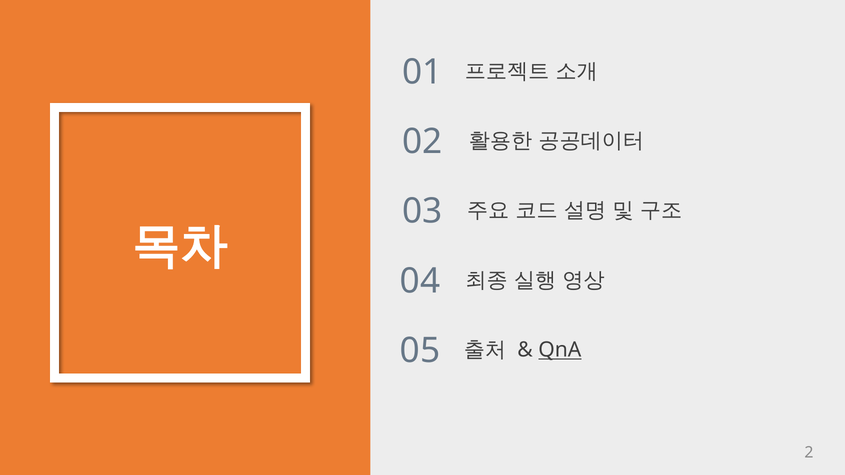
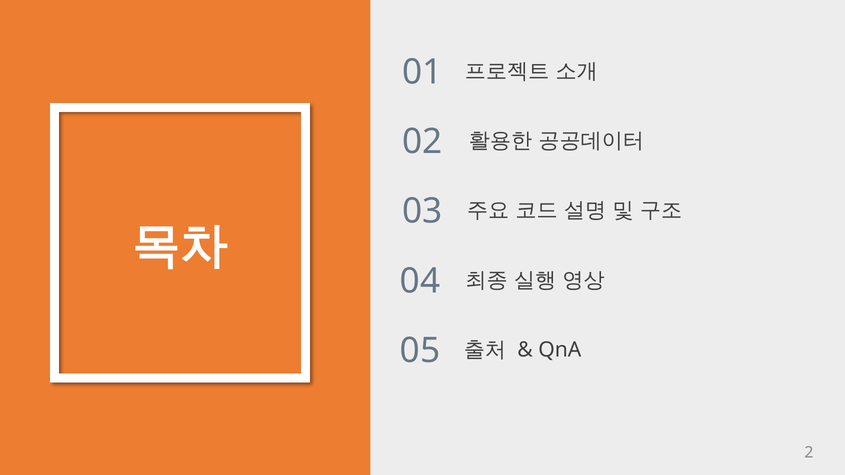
QnA underline: present -> none
